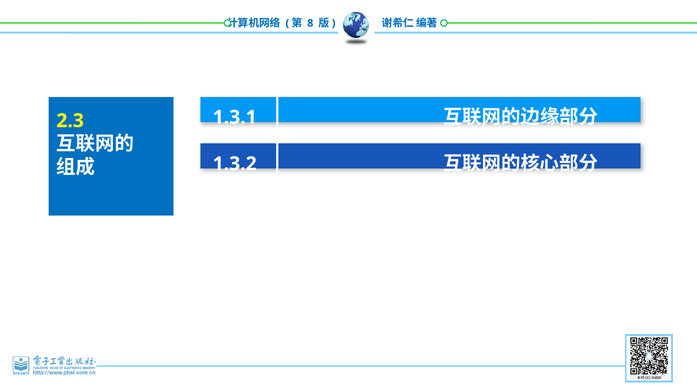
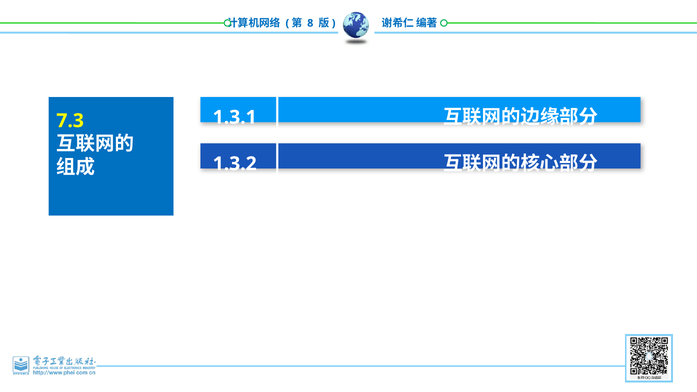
2.3: 2.3 -> 7.3
